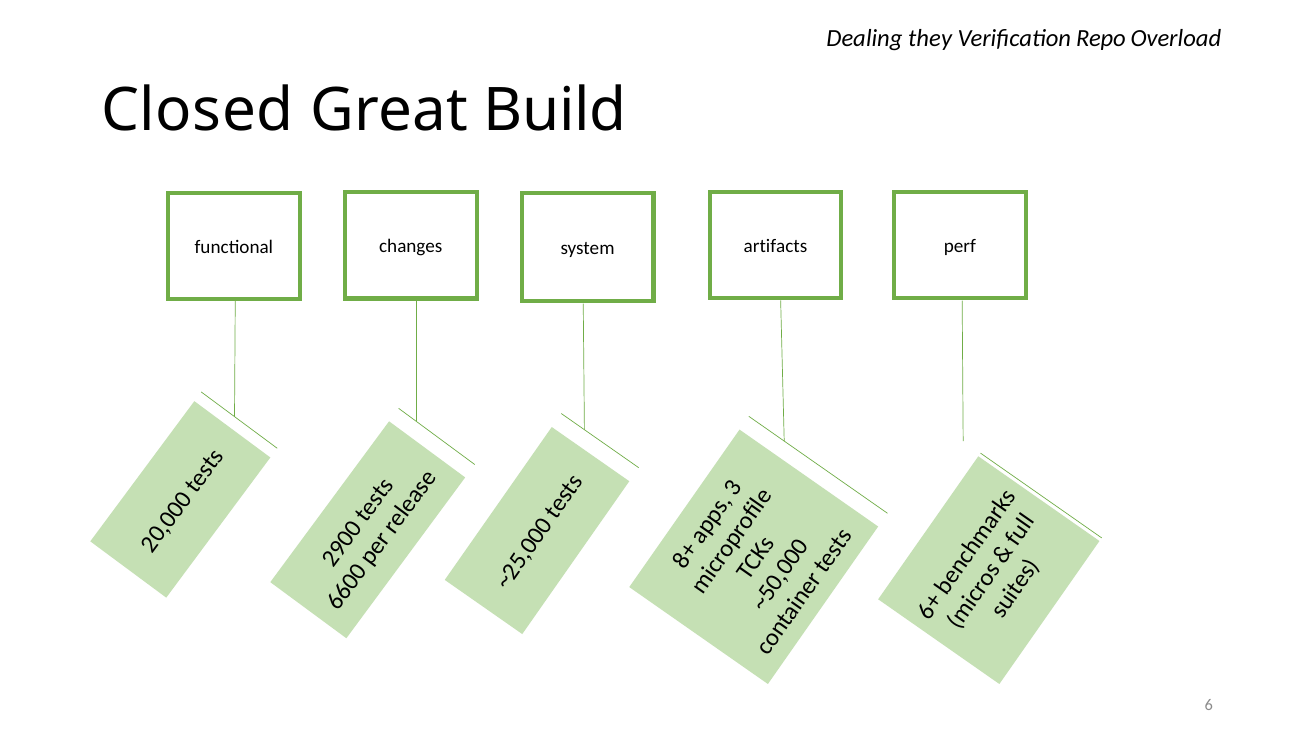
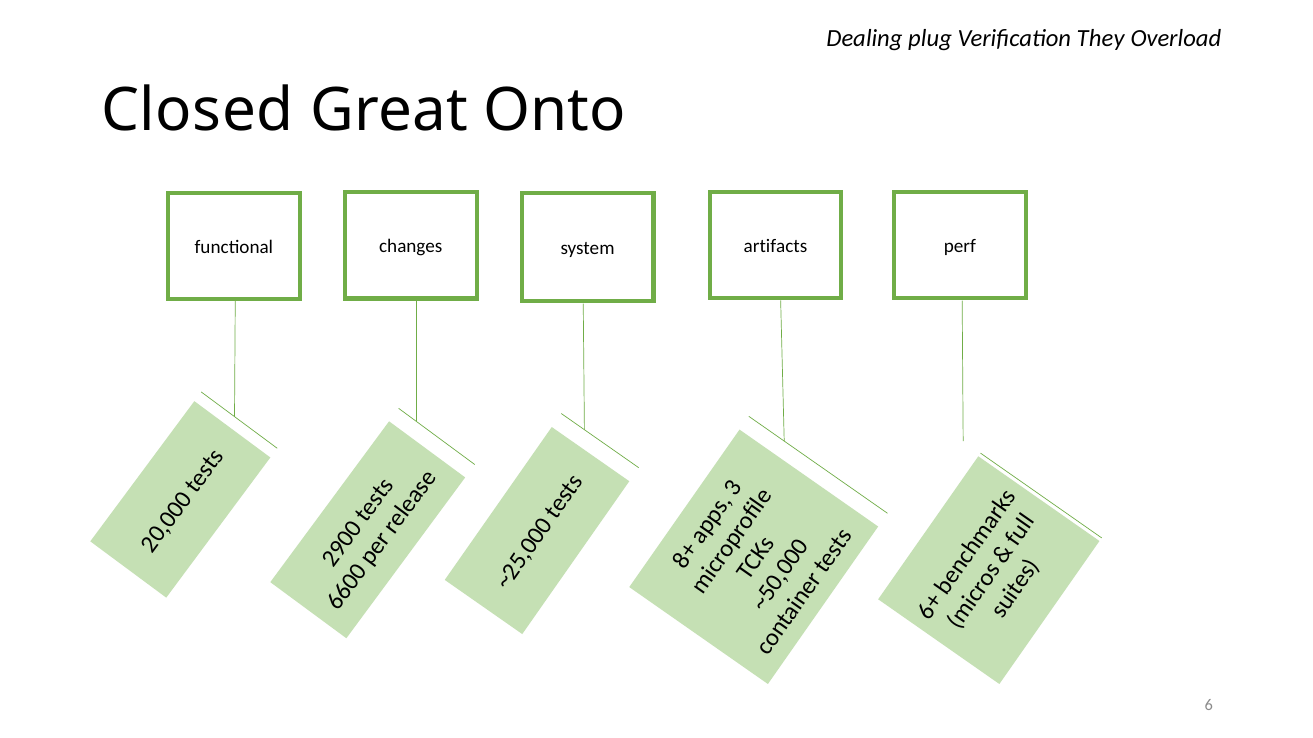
they: they -> plug
Repo: Repo -> They
Build: Build -> Onto
